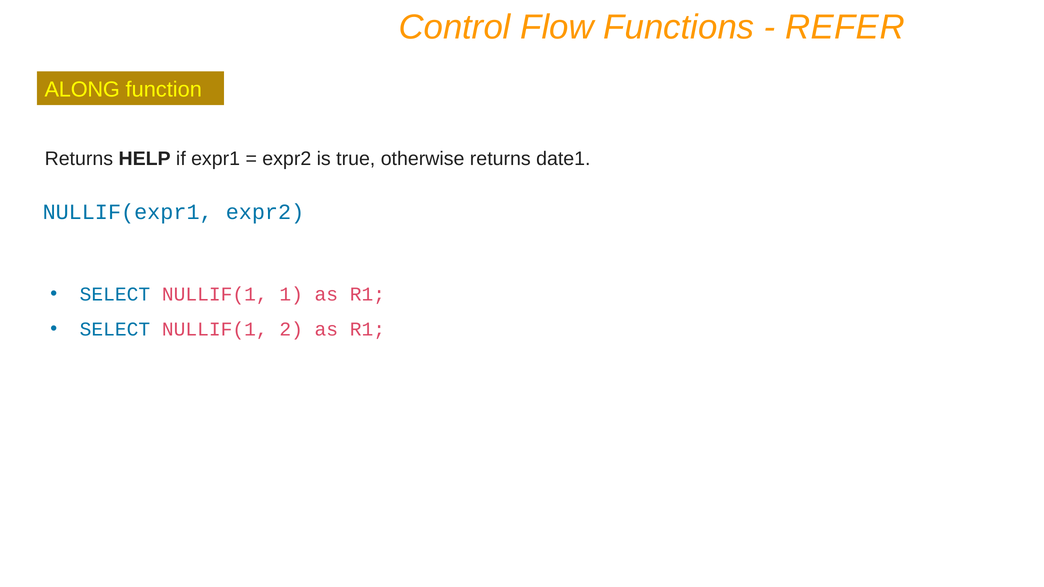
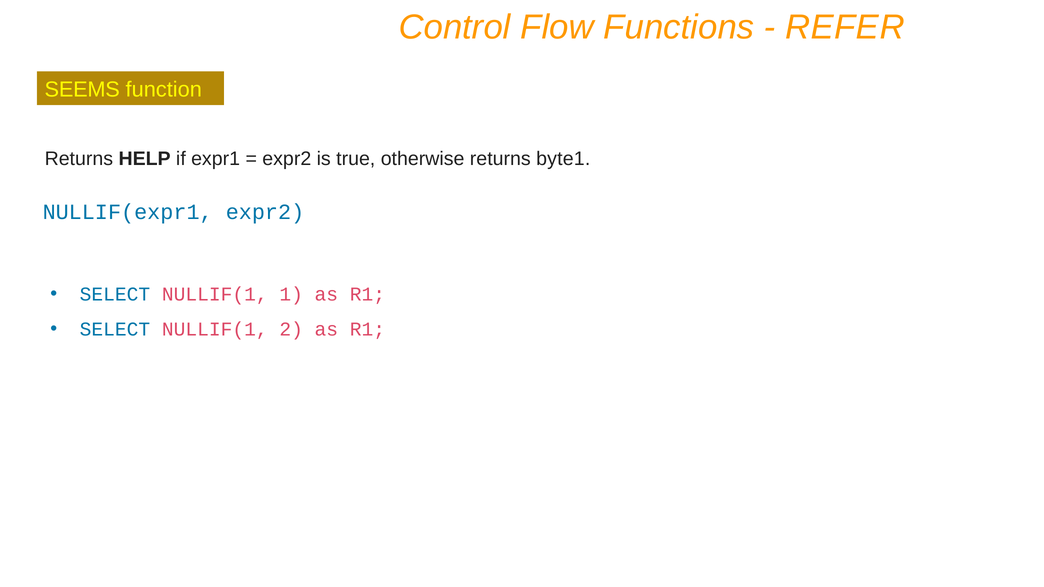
ALONG: ALONG -> SEEMS
date1: date1 -> byte1
